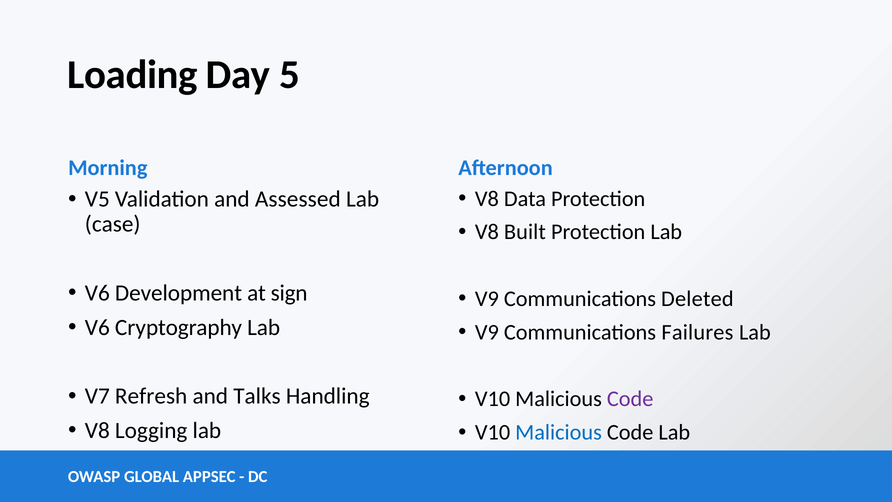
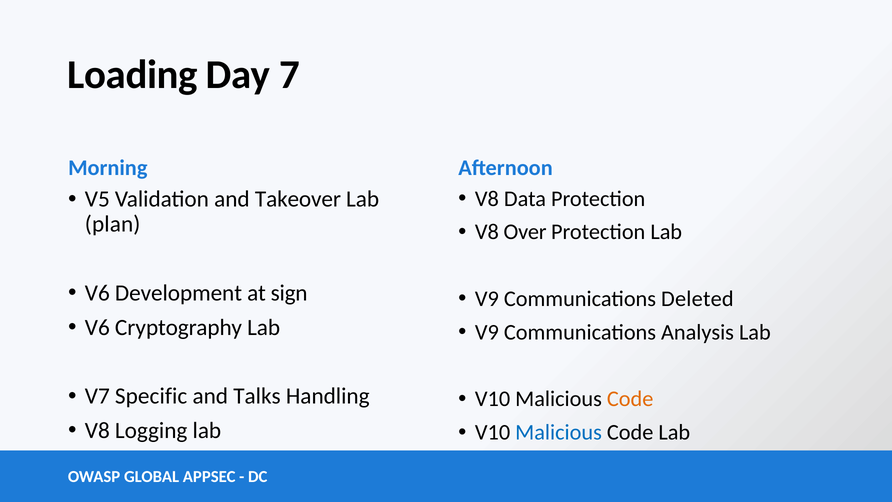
5: 5 -> 7
Assessed: Assessed -> Takeover
case: case -> plan
Built: Built -> Over
Failures: Failures -> Analysis
Refresh: Refresh -> Specific
Code at (630, 399) colour: purple -> orange
